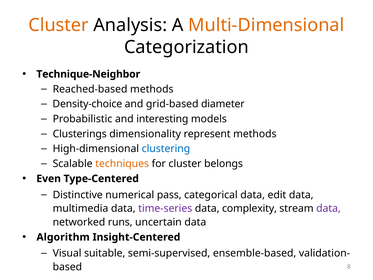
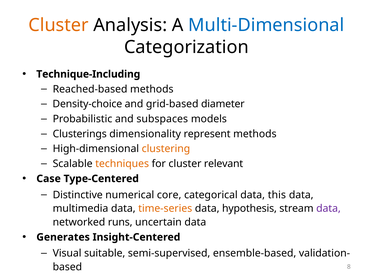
Multi-Dimensional colour: orange -> blue
Technique-Neighbor: Technique-Neighbor -> Technique-Including
interesting: interesting -> subspaces
clustering colour: blue -> orange
belongs: belongs -> relevant
Even: Even -> Case
pass: pass -> core
edit: edit -> this
time-series colour: purple -> orange
complexity: complexity -> hypothesis
Algorithm: Algorithm -> Generates
